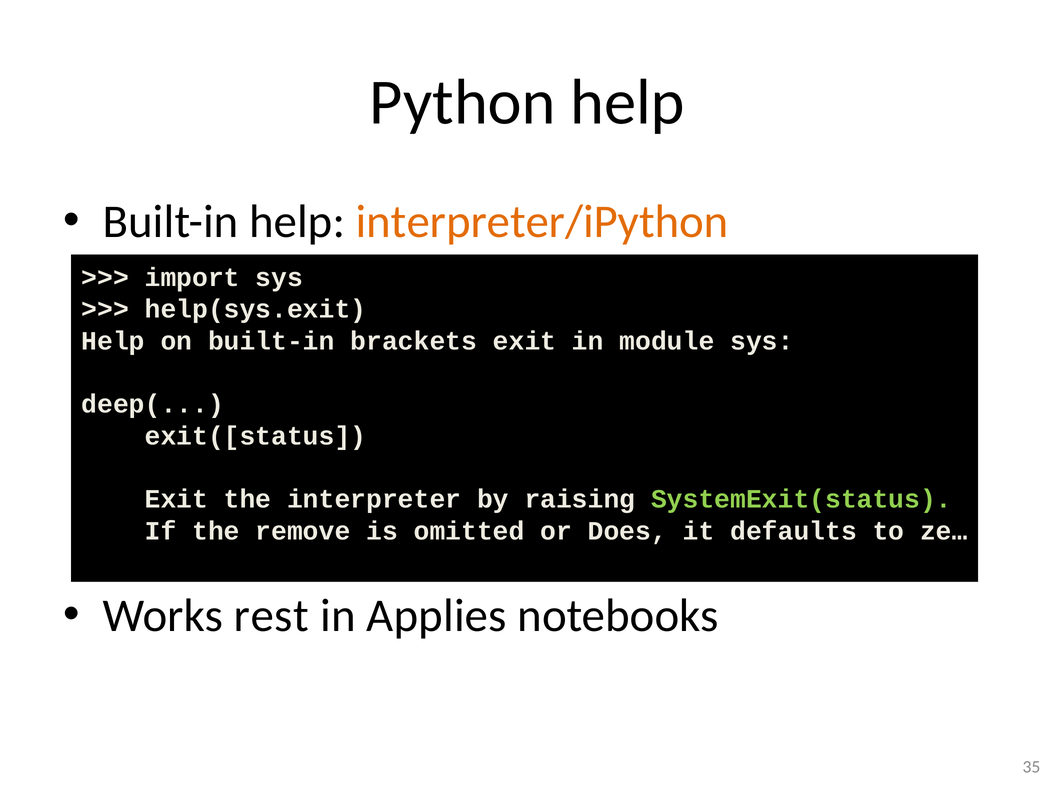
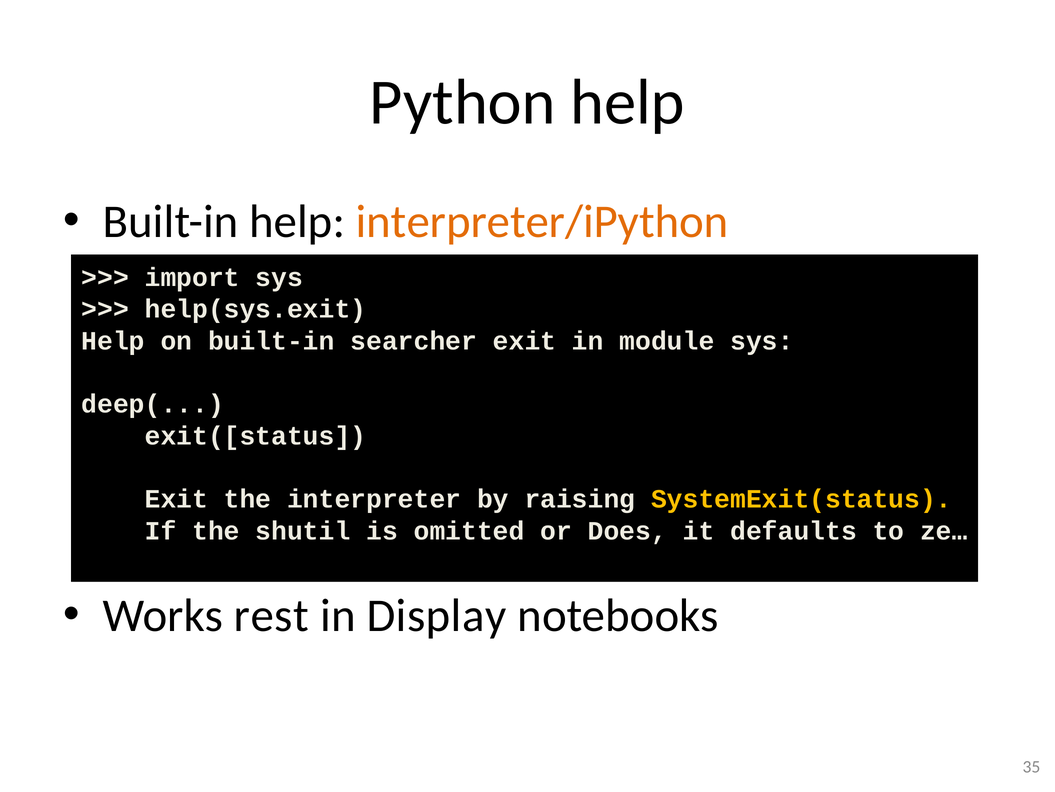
brackets: brackets -> searcher
SystemExit(status colour: light green -> yellow
remove: remove -> shutil
Applies: Applies -> Display
